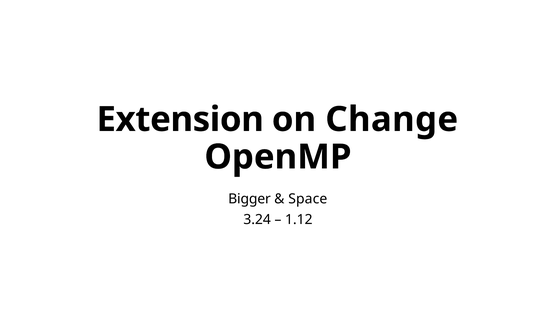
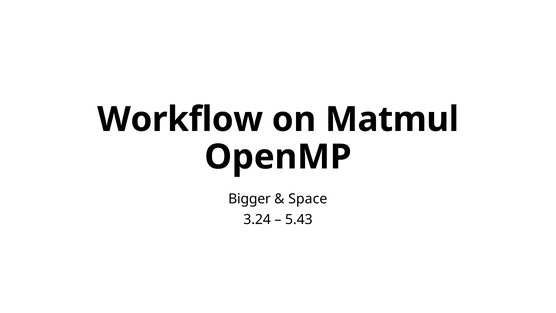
Extension: Extension -> Workflow
Change: Change -> Matmul
1.12: 1.12 -> 5.43
